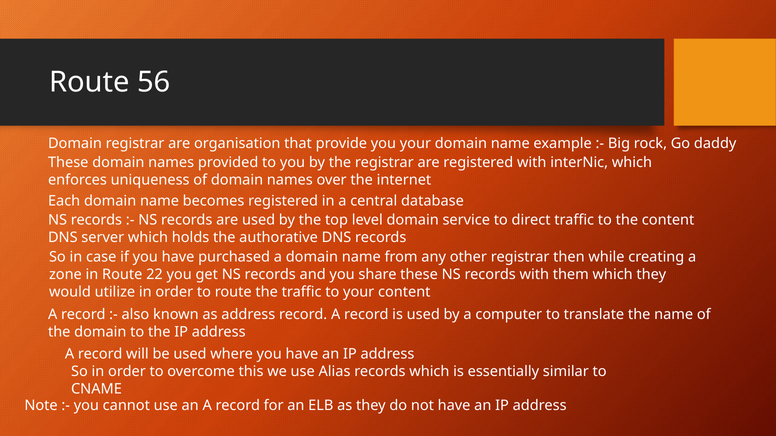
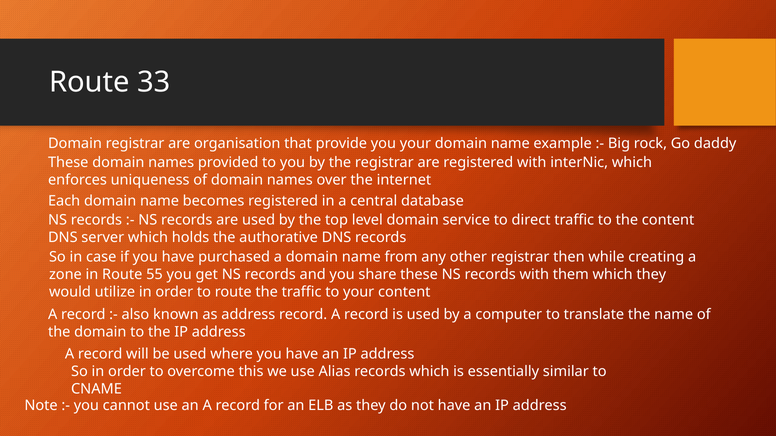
56: 56 -> 33
22: 22 -> 55
